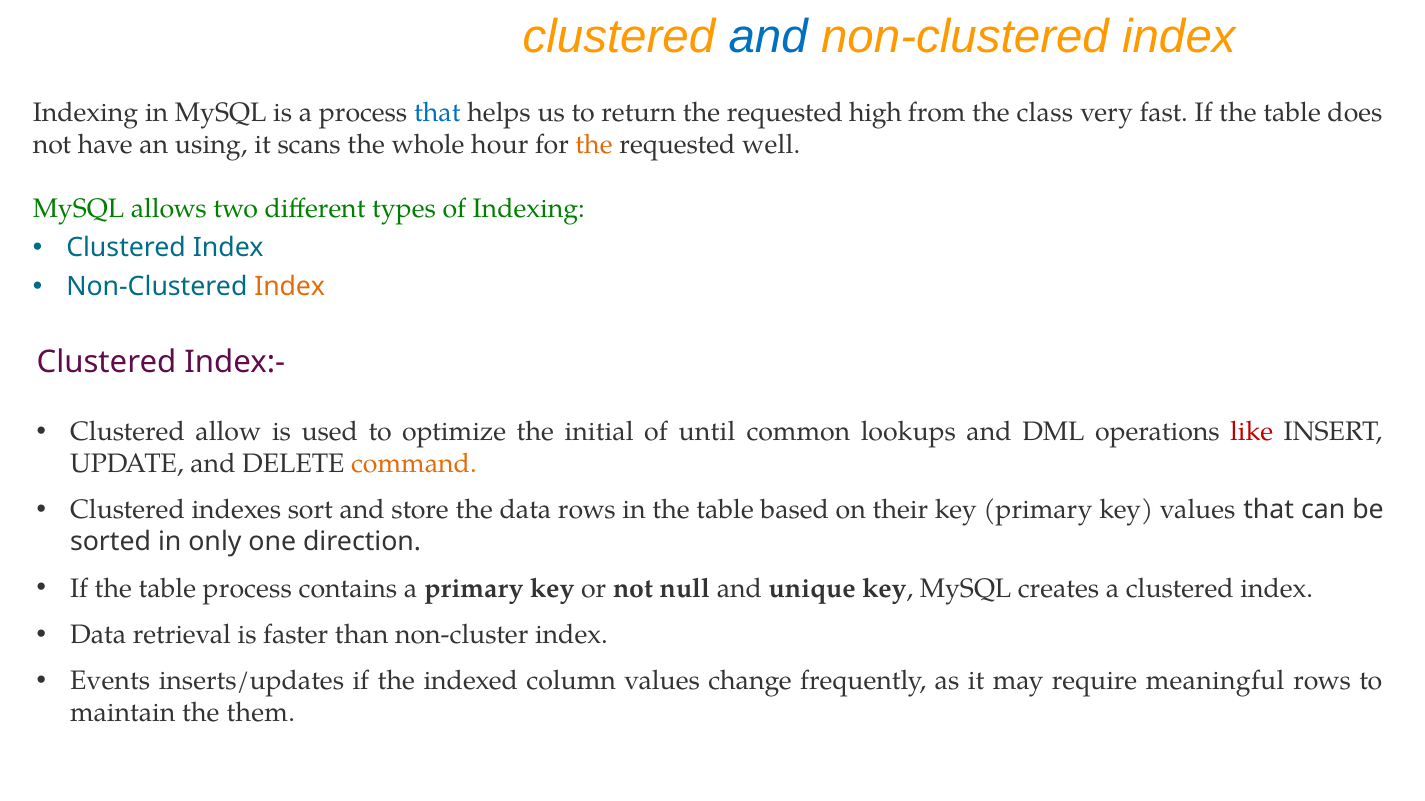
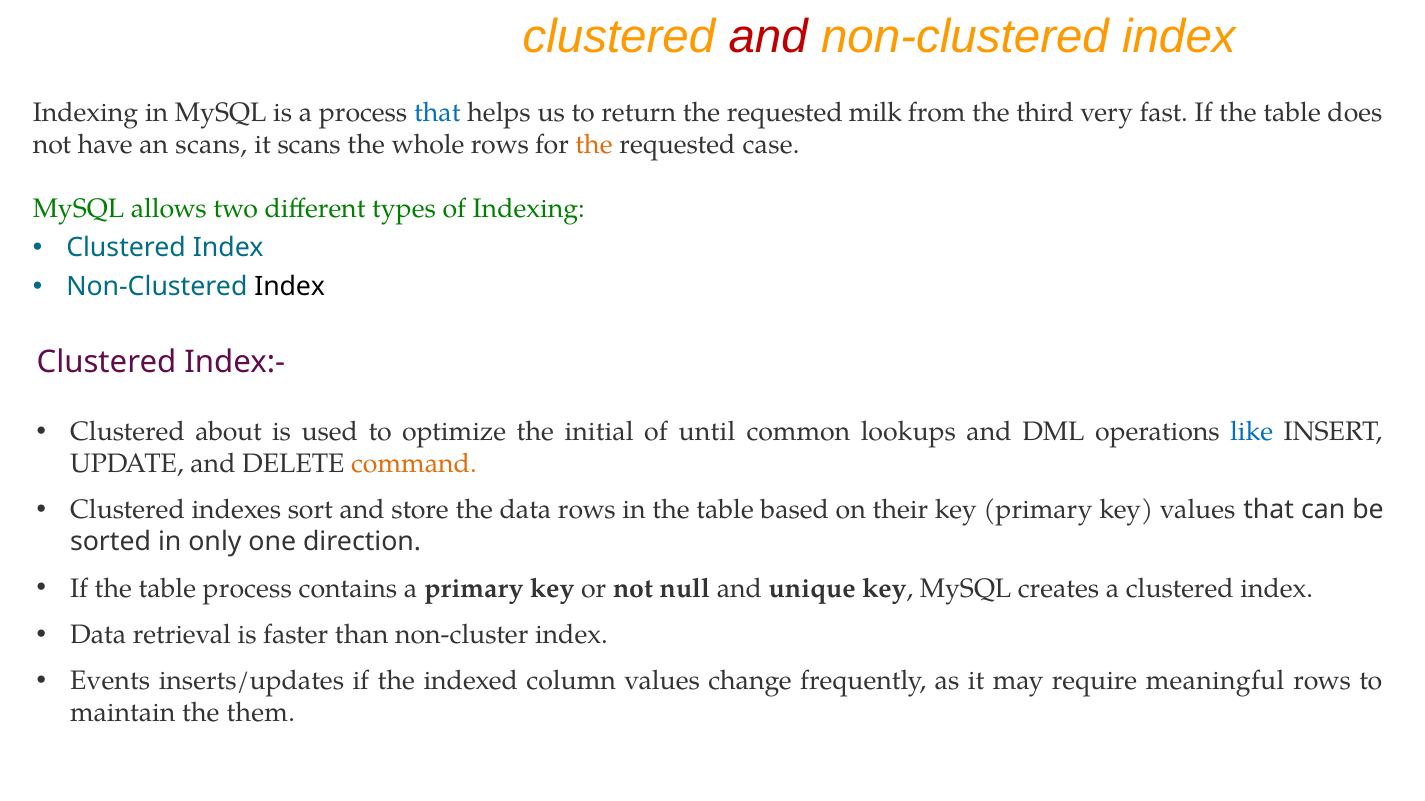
and at (768, 37) colour: blue -> red
high: high -> milk
class: class -> third
an using: using -> scans
whole hour: hour -> rows
well: well -> case
Index at (290, 287) colour: orange -> black
allow: allow -> about
like colour: red -> blue
